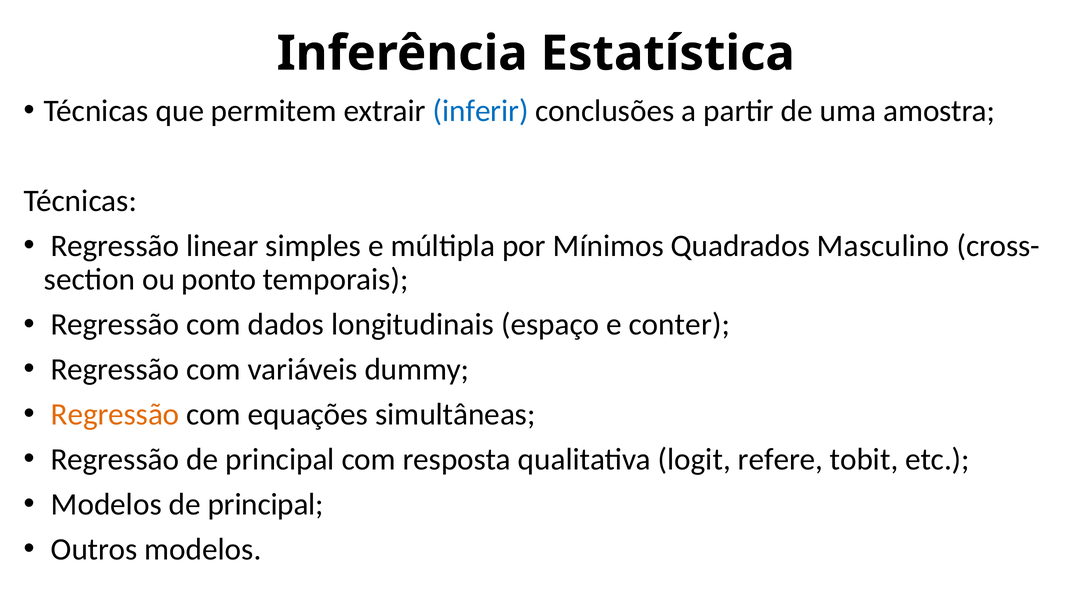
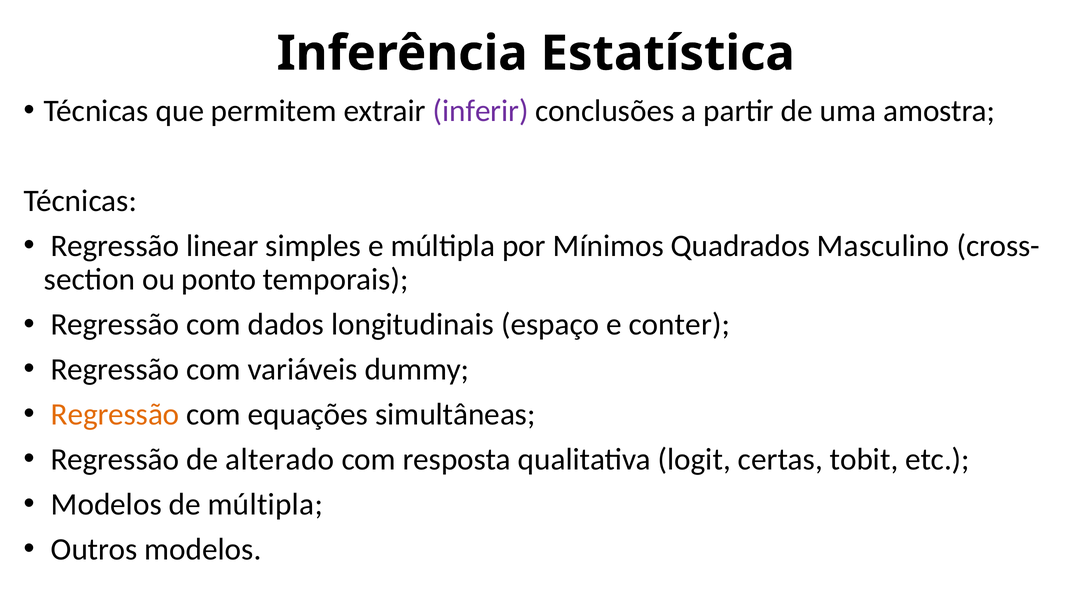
inferir colour: blue -> purple
Regressão de principal: principal -> alterado
refere: refere -> certas
Modelos de principal: principal -> múltipla
